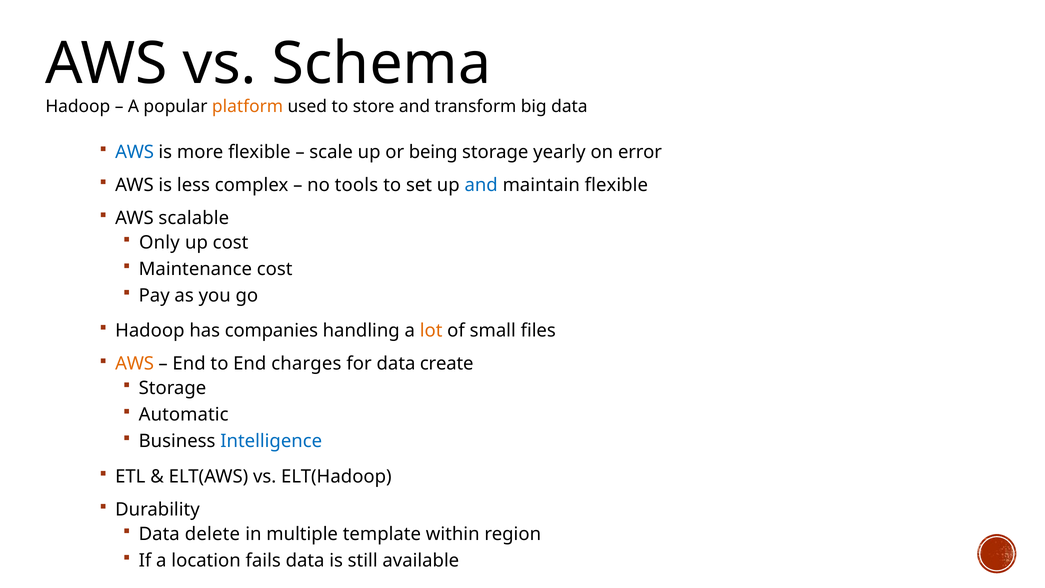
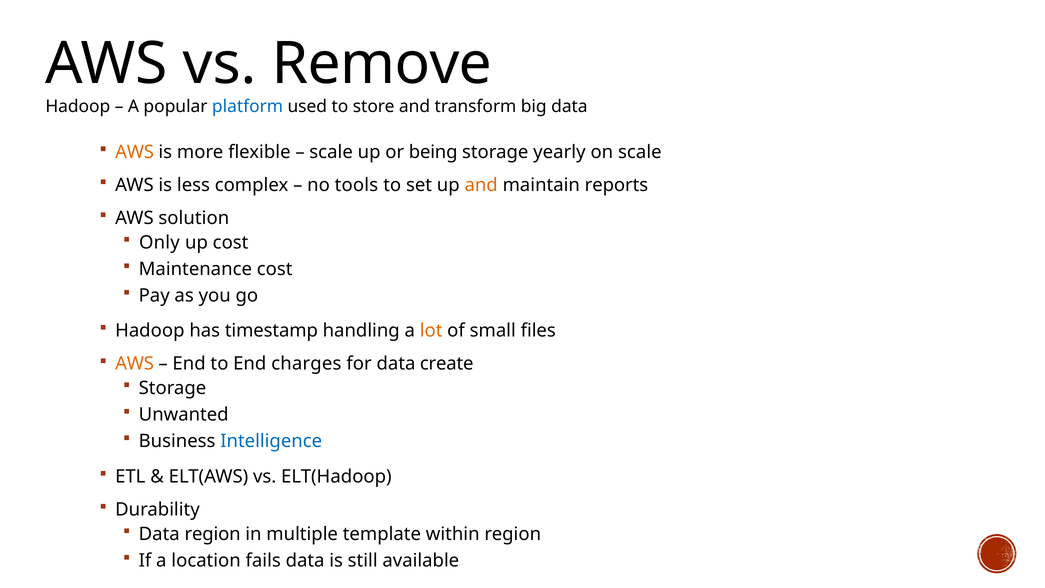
Schema: Schema -> Remove
platform colour: orange -> blue
AWS at (135, 152) colour: blue -> orange
on error: error -> scale
and at (481, 185) colour: blue -> orange
maintain flexible: flexible -> reports
scalable: scalable -> solution
companies: companies -> timestamp
Automatic: Automatic -> Unwanted
Data delete: delete -> region
